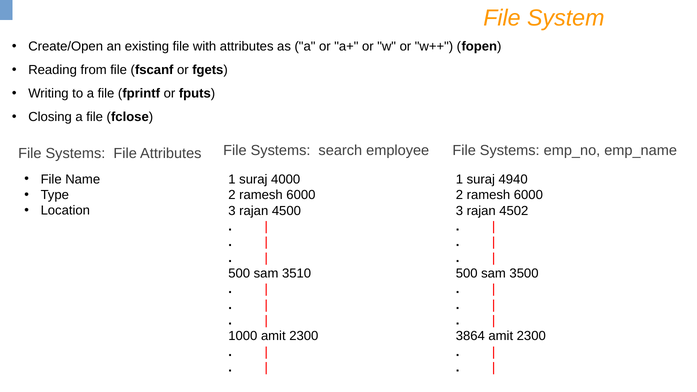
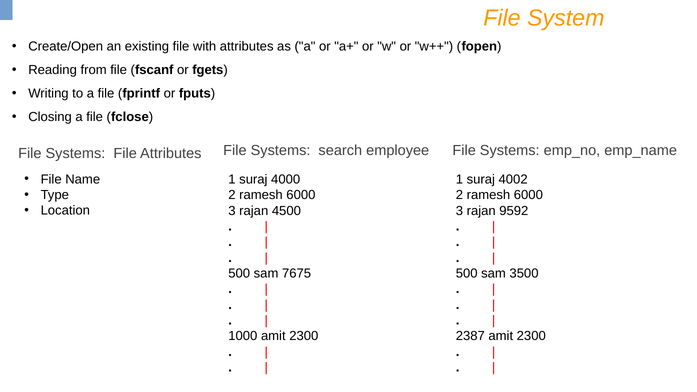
4940: 4940 -> 4002
4502: 4502 -> 9592
3510: 3510 -> 7675
3864: 3864 -> 2387
